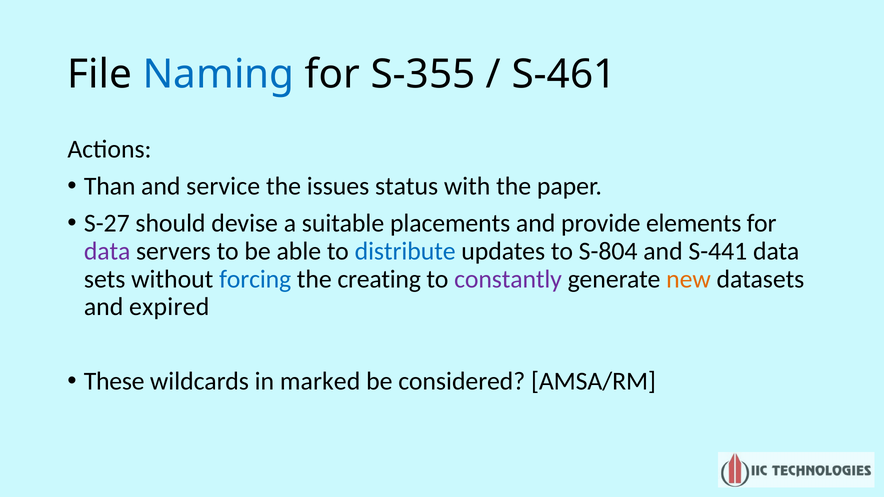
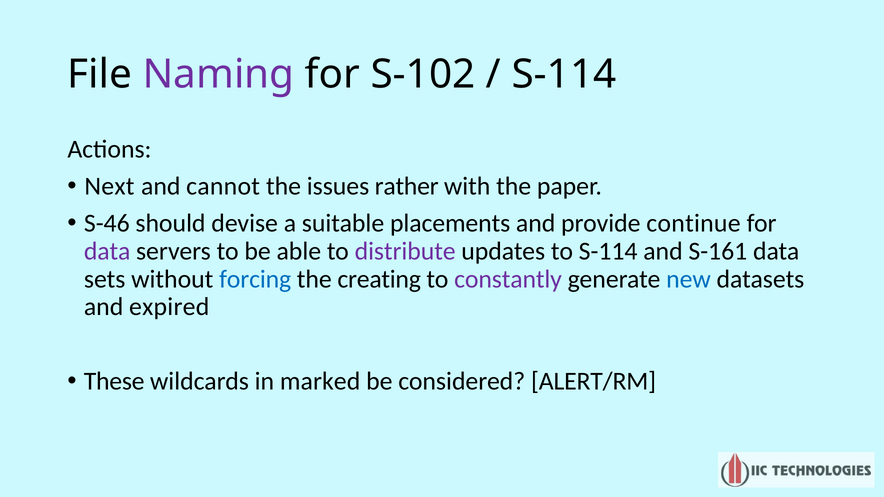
Naming colour: blue -> purple
S-355: S-355 -> S-102
S-461 at (564, 74): S-461 -> S-114
Than: Than -> Next
service: service -> cannot
status: status -> rather
S-27: S-27 -> S-46
elements: elements -> continue
distribute colour: blue -> purple
to S-804: S-804 -> S-114
S-441: S-441 -> S-161
new colour: orange -> blue
AMSA/RM: AMSA/RM -> ALERT/RM
